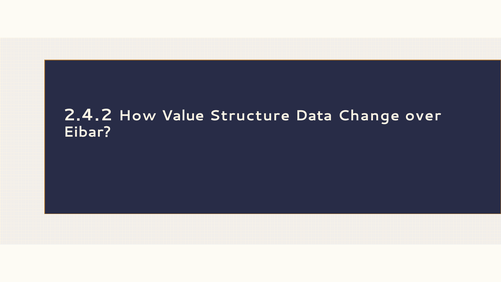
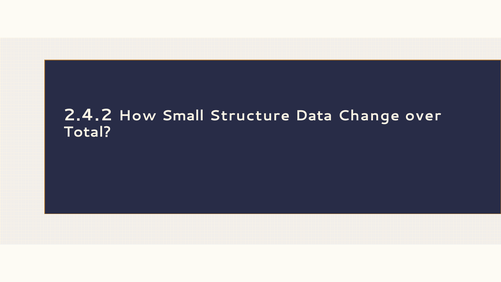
Value: Value -> Small
Eibar: Eibar -> Total
